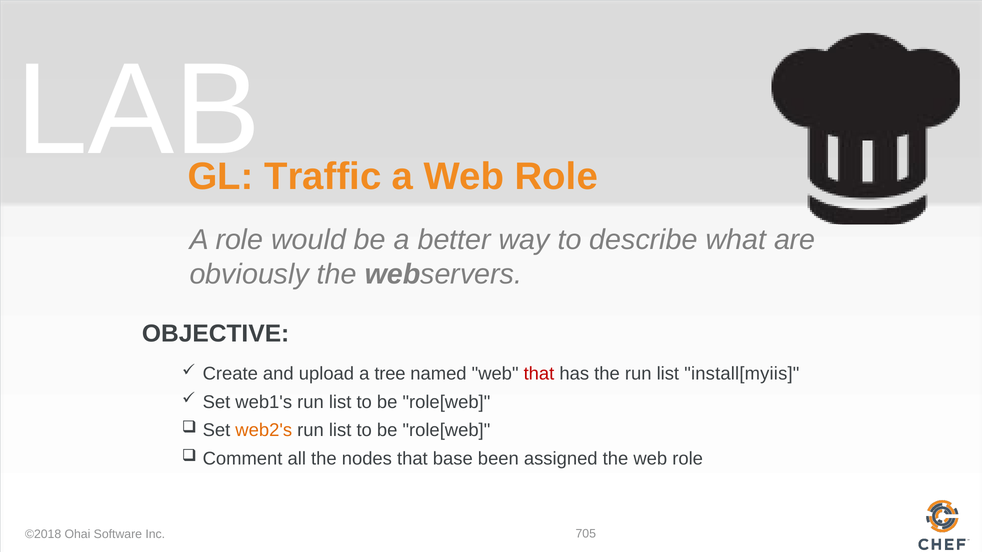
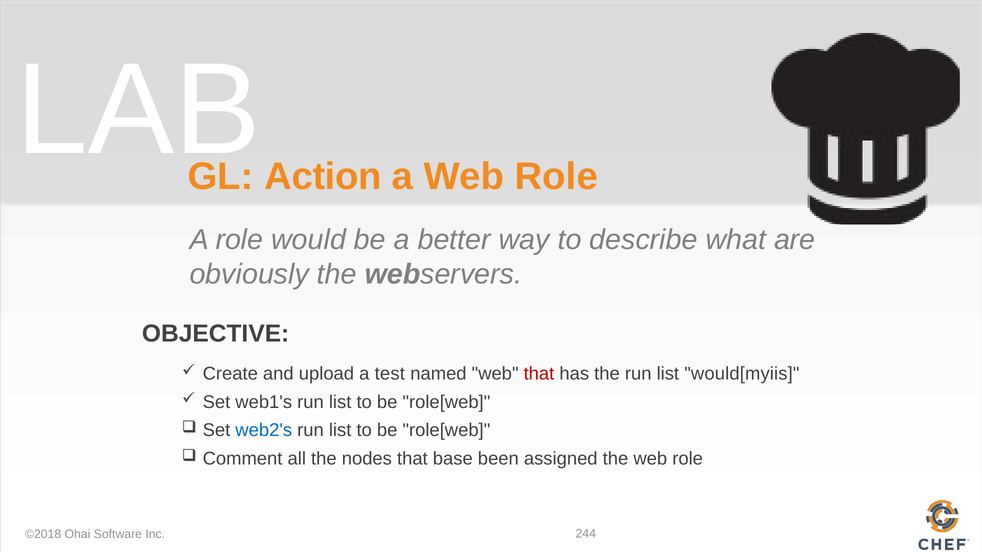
Traffic: Traffic -> Action
tree: tree -> test
install[myiis: install[myiis -> would[myiis
web2's colour: orange -> blue
705: 705 -> 244
